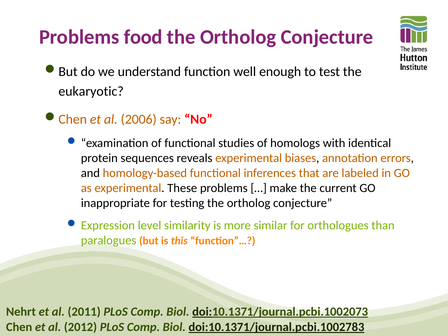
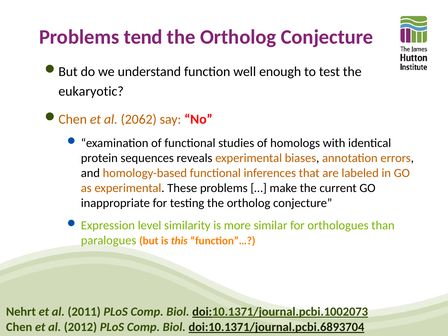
food: food -> tend
2006: 2006 -> 2062
doi:10.1371/journal.pcbi.1002783: doi:10.1371/journal.pcbi.1002783 -> doi:10.1371/journal.pcbi.6893704
